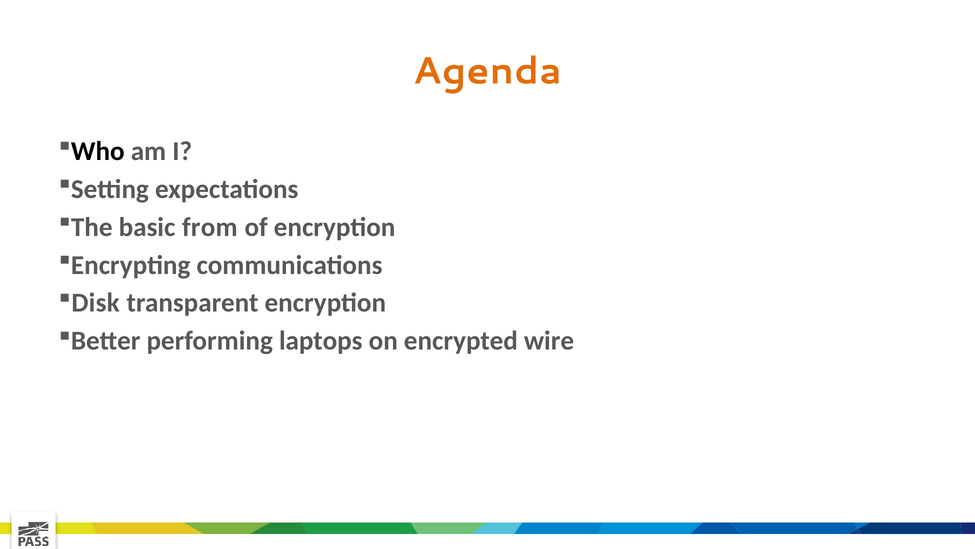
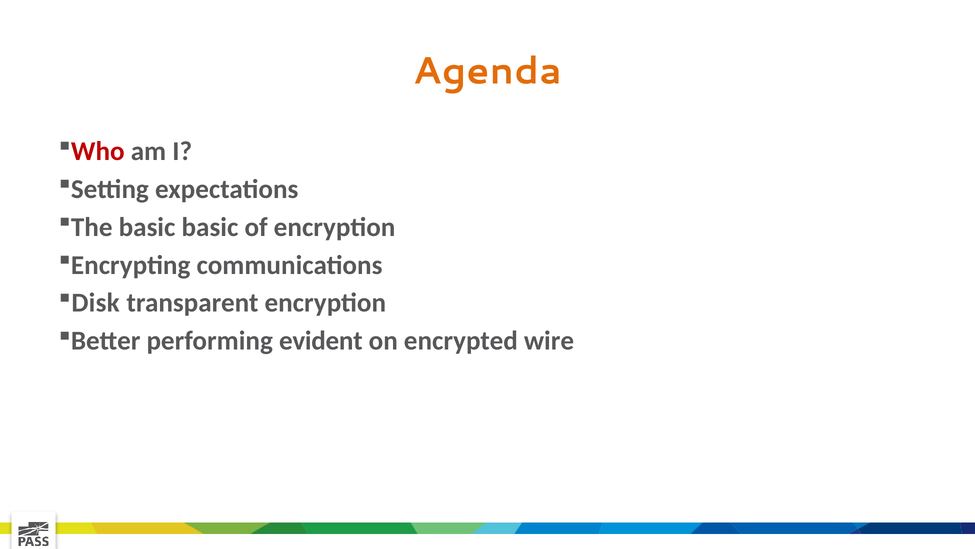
Who colour: black -> red
basic from: from -> basic
laptops: laptops -> evident
